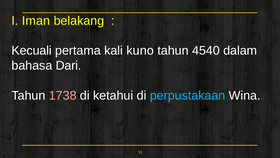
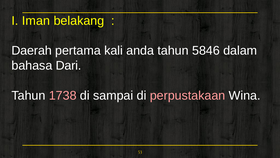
Kecuali: Kecuali -> Daerah
kuno: kuno -> anda
4540: 4540 -> 5846
ketahui: ketahui -> sampai
perpustakaan colour: light blue -> pink
